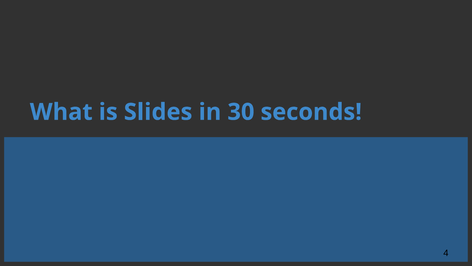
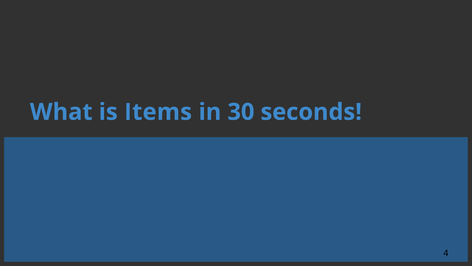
Slides: Slides -> Items
